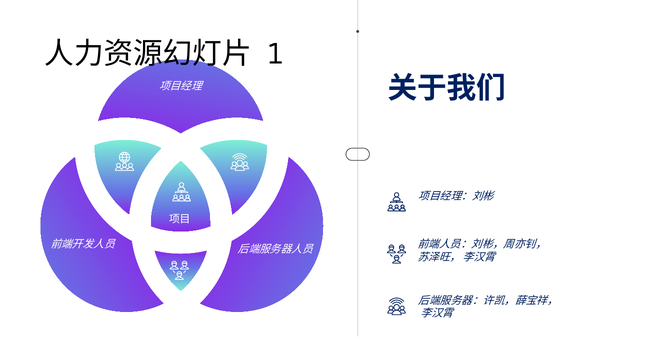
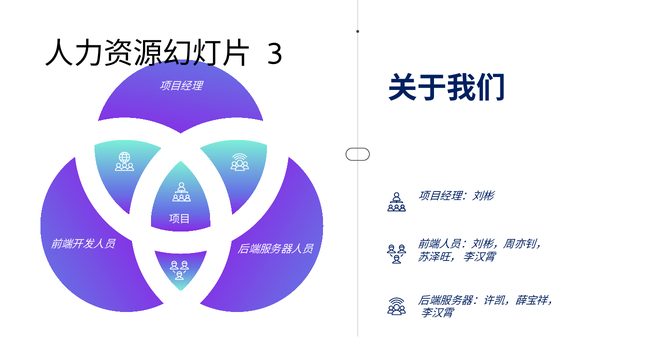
1: 1 -> 3
